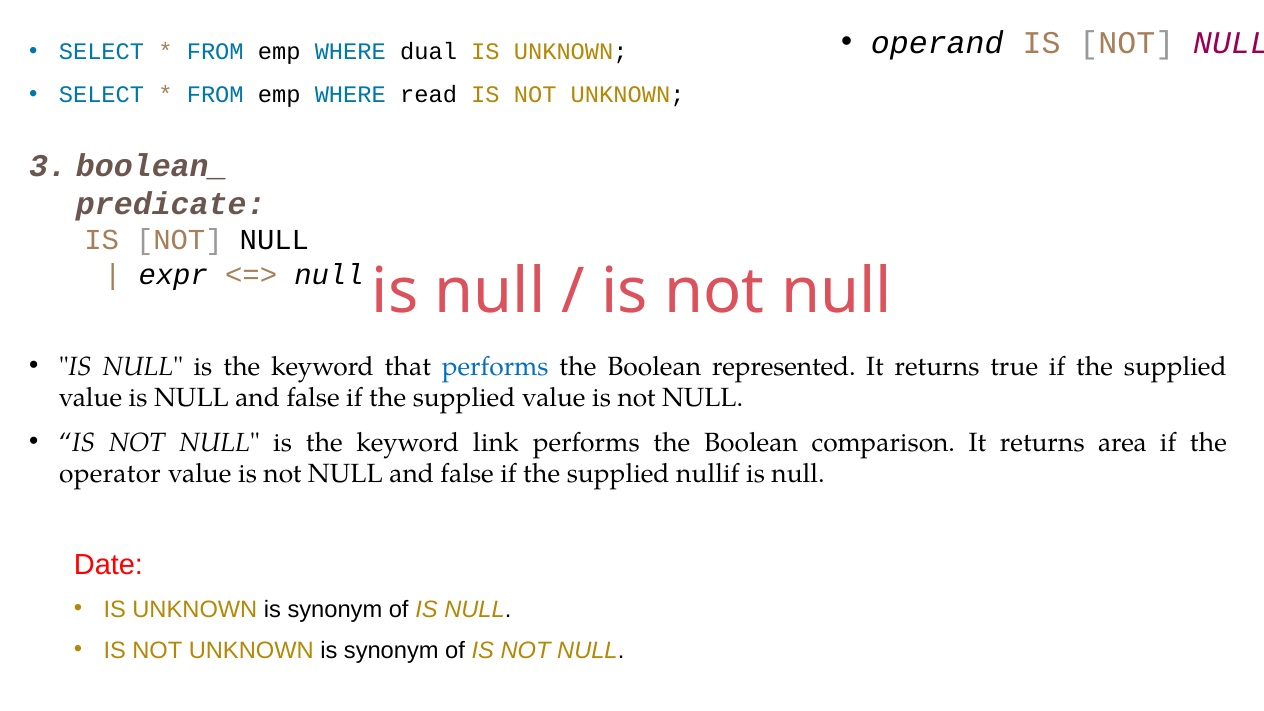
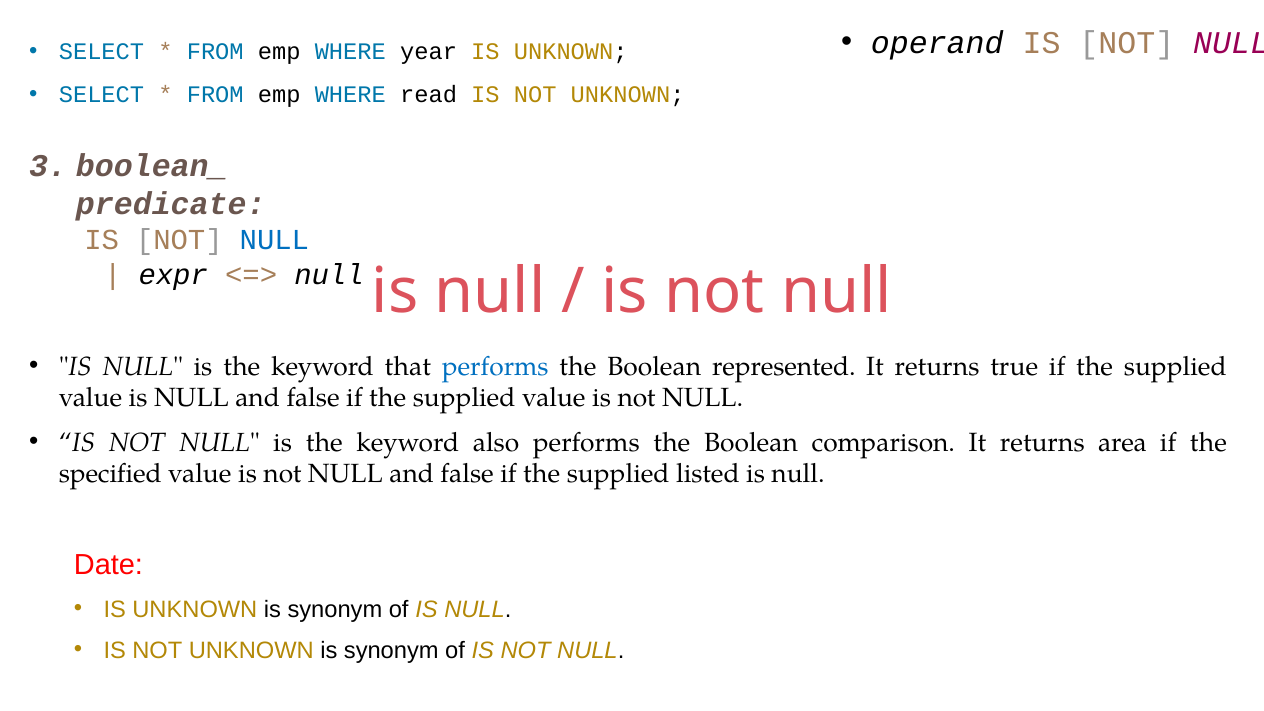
dual: dual -> year
NULL at (274, 240) colour: black -> blue
link: link -> also
operator: operator -> specified
nullif: nullif -> listed
